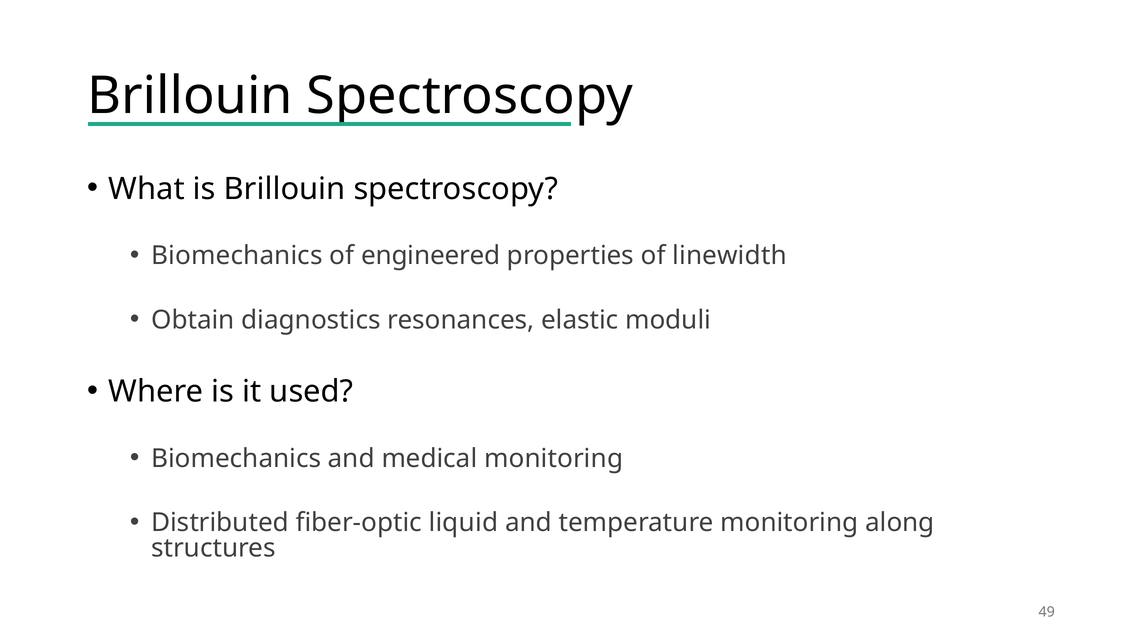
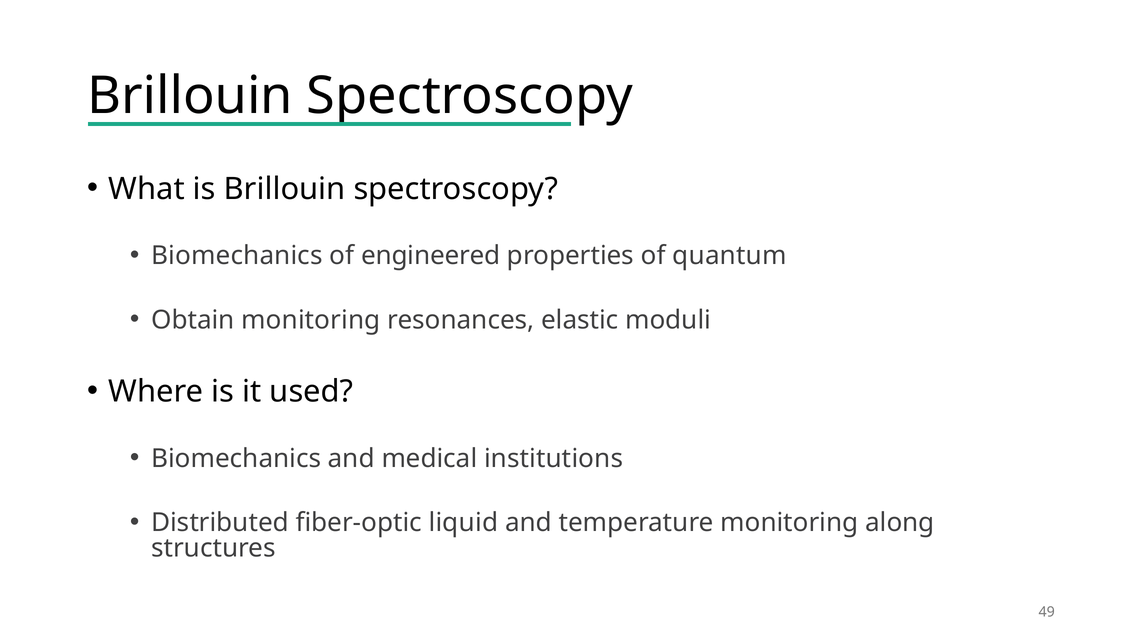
linewidth: linewidth -> quantum
Obtain diagnostics: diagnostics -> monitoring
medical monitoring: monitoring -> institutions
